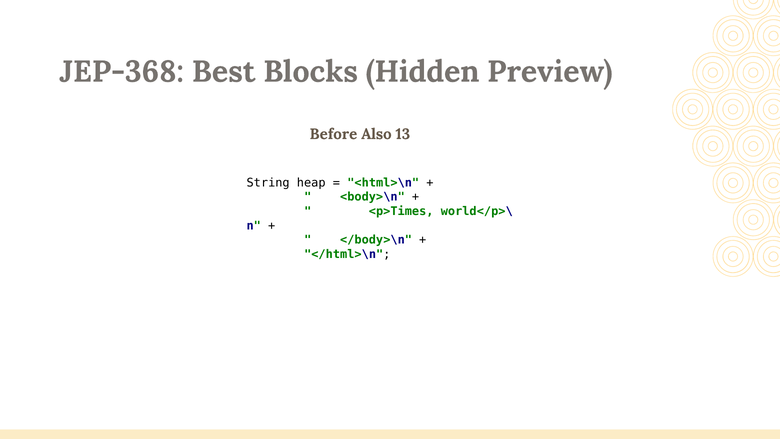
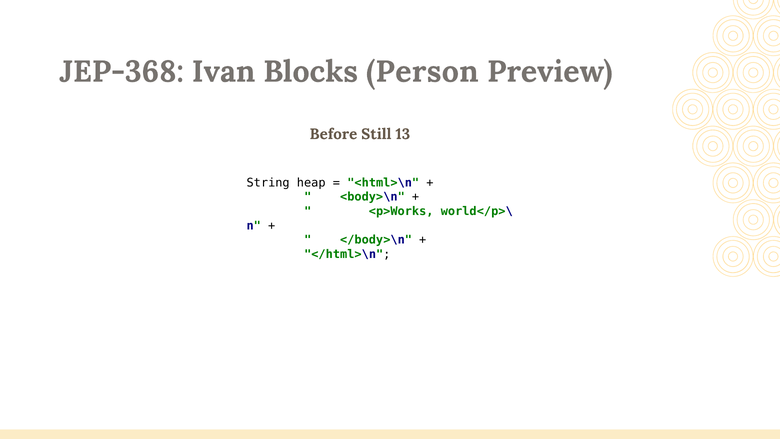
Best: Best -> Ivan
Hidden: Hidden -> Person
Also: Also -> Still
<p>Times: <p>Times -> <p>Works
